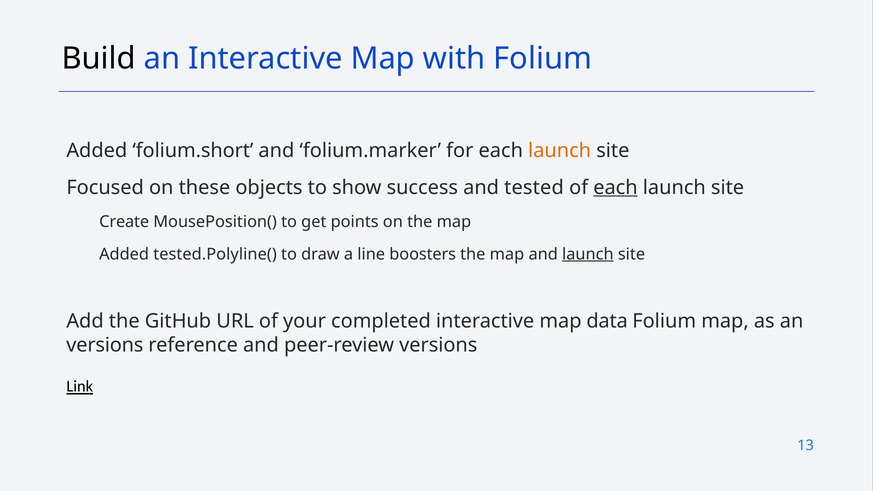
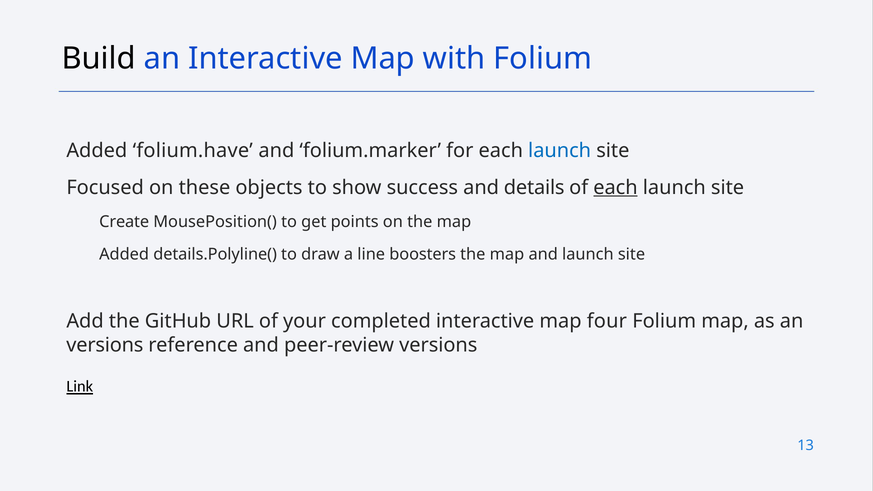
folium.short: folium.short -> folium.have
launch at (560, 151) colour: orange -> blue
tested: tested -> details
tested.Polyline(: tested.Polyline( -> details.Polyline(
launch at (588, 254) underline: present -> none
data: data -> four
